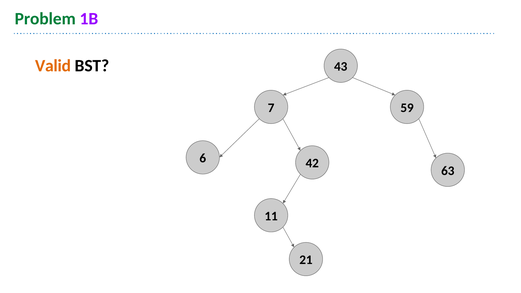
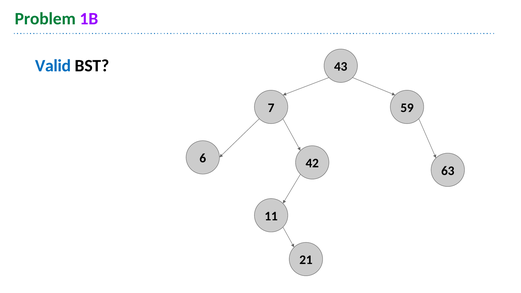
Valid colour: orange -> blue
